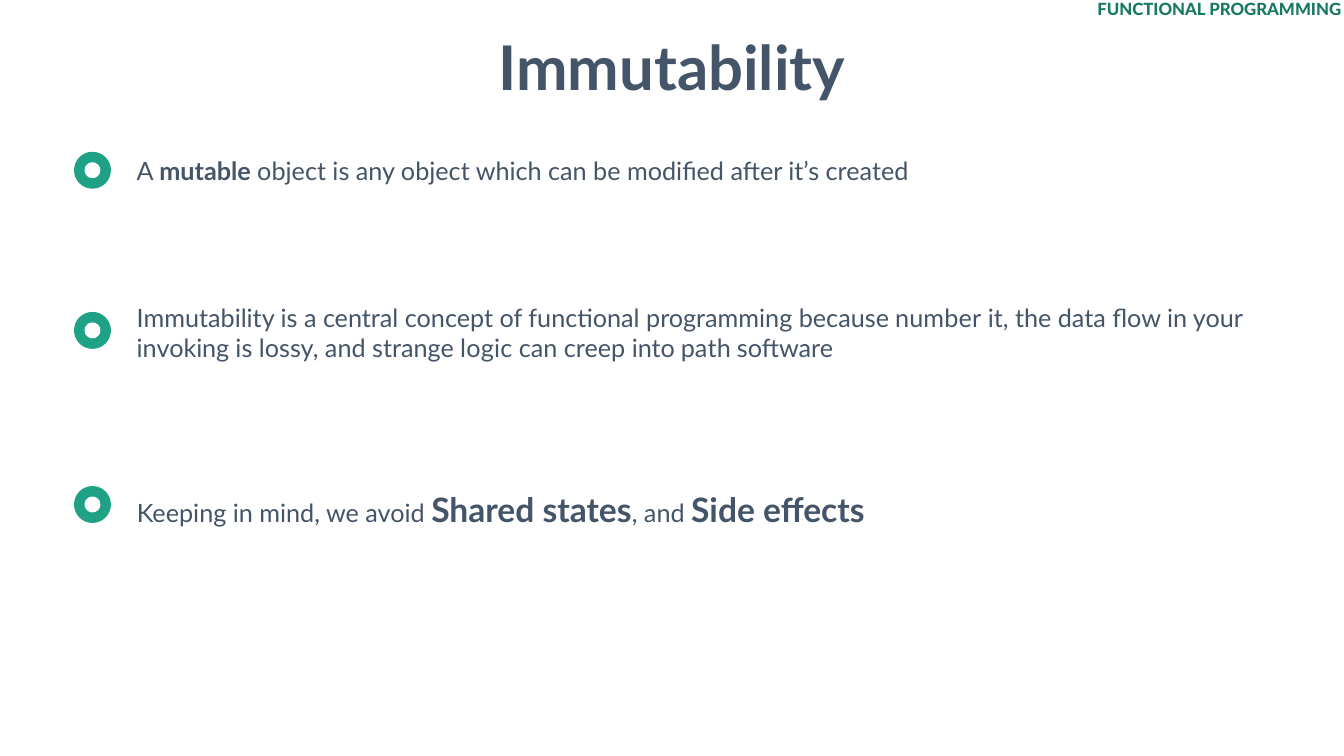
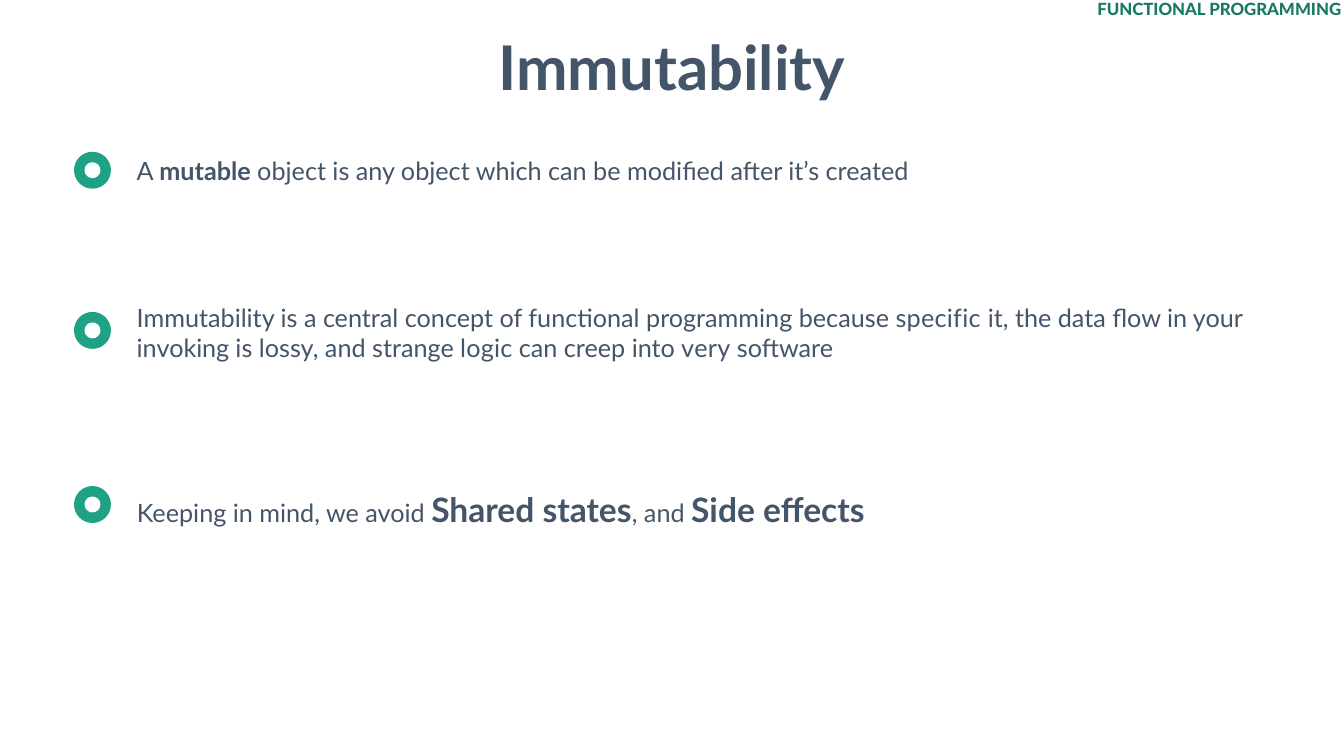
number: number -> specific
path: path -> very
